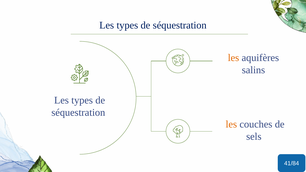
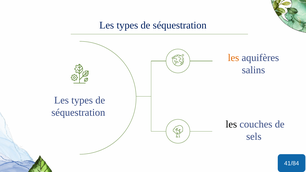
les at (231, 124) colour: orange -> black
